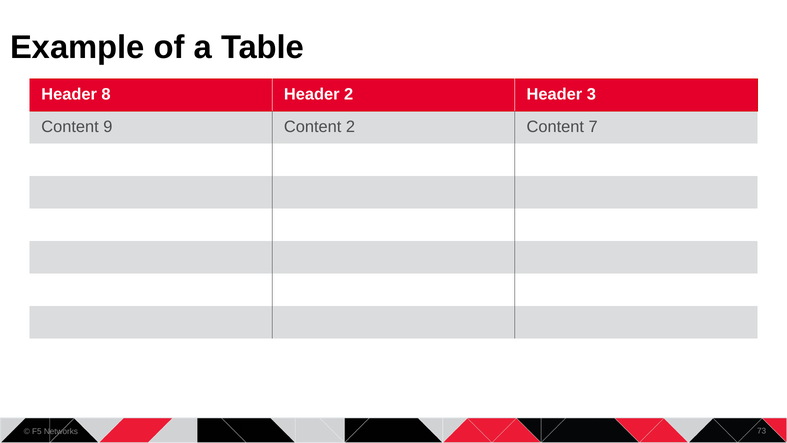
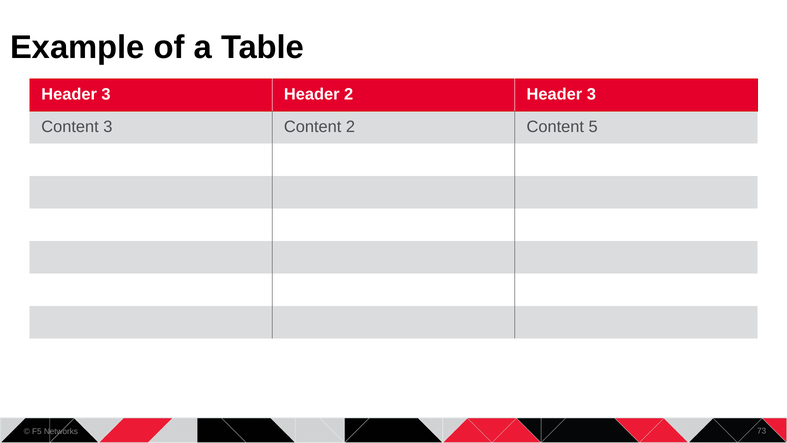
8 at (106, 94): 8 -> 3
Content 9: 9 -> 3
7: 7 -> 5
